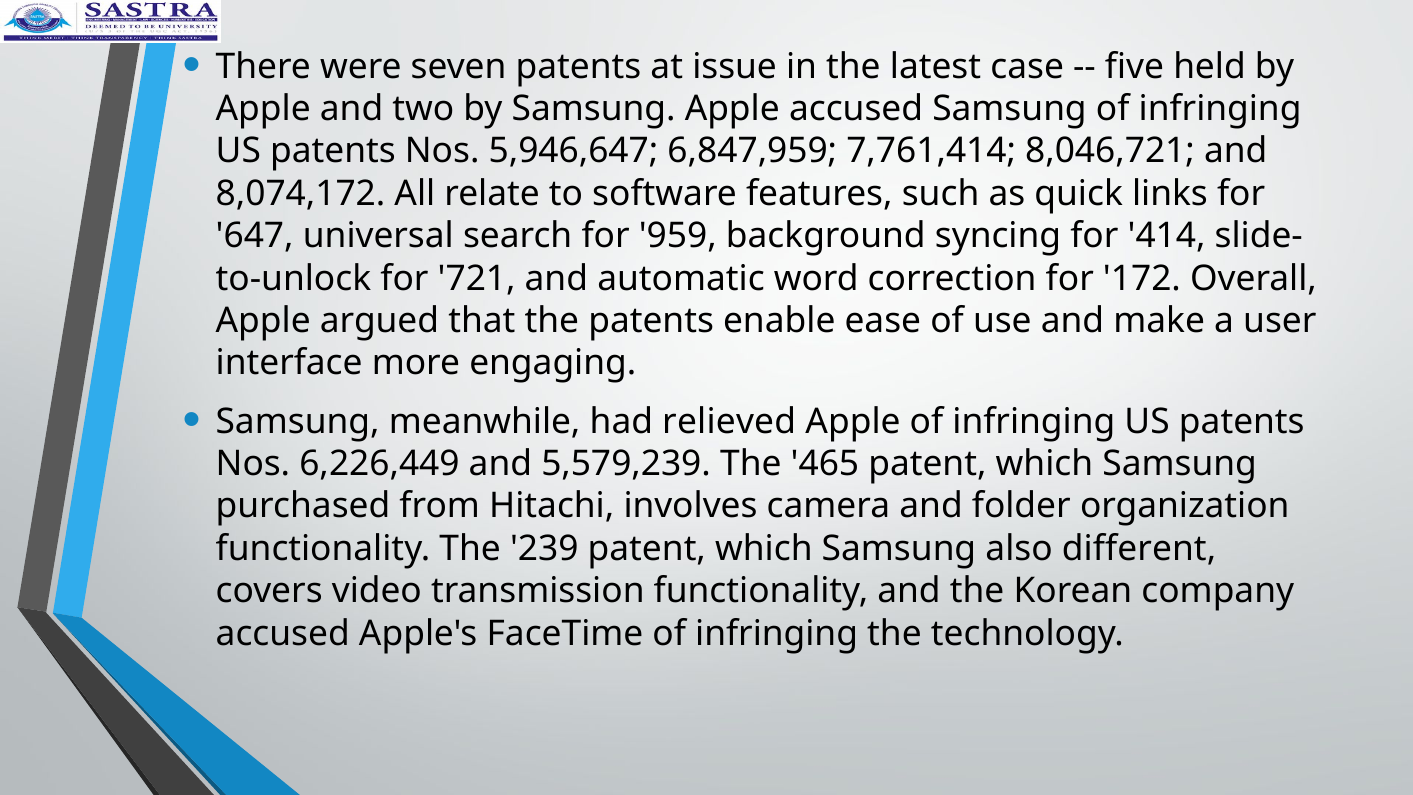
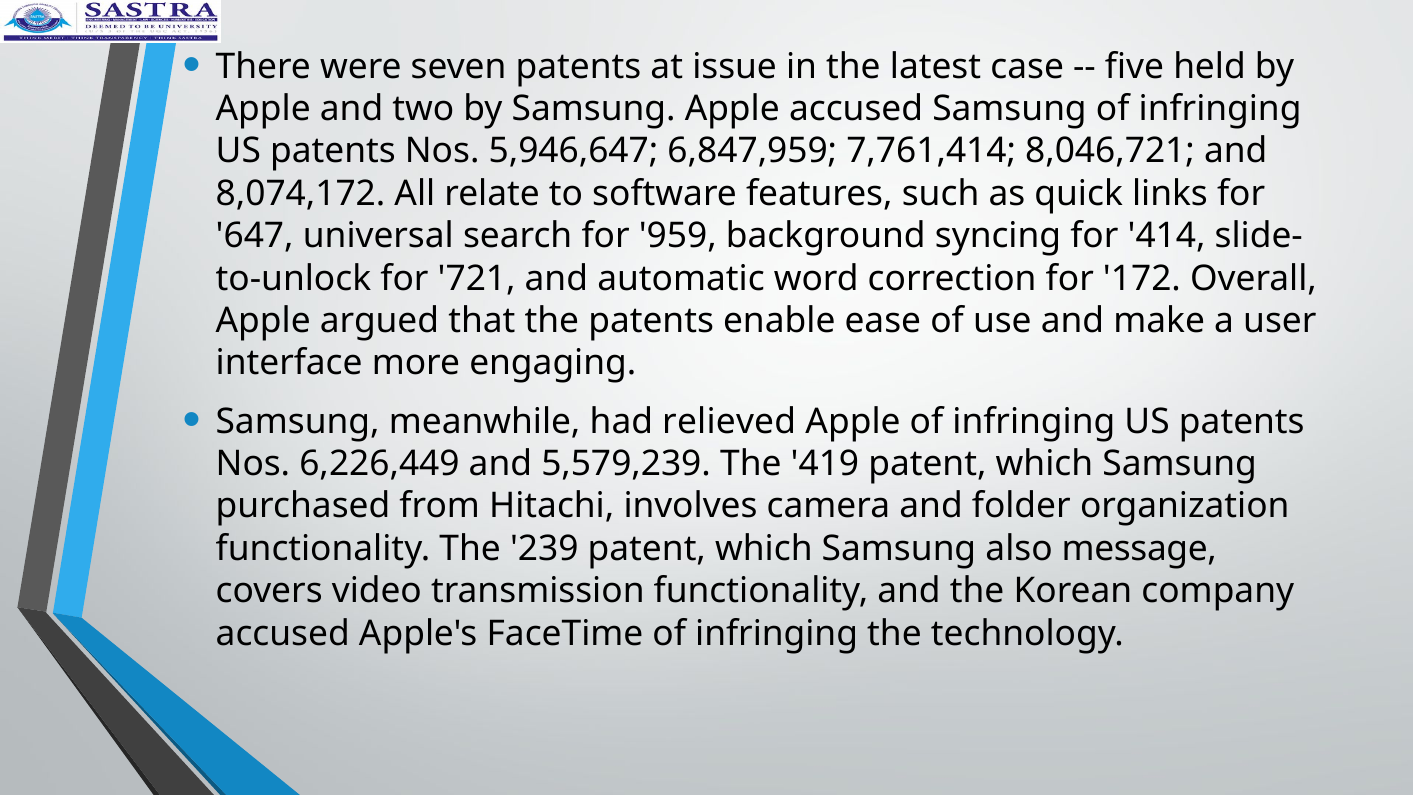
465: 465 -> 419
different: different -> message
